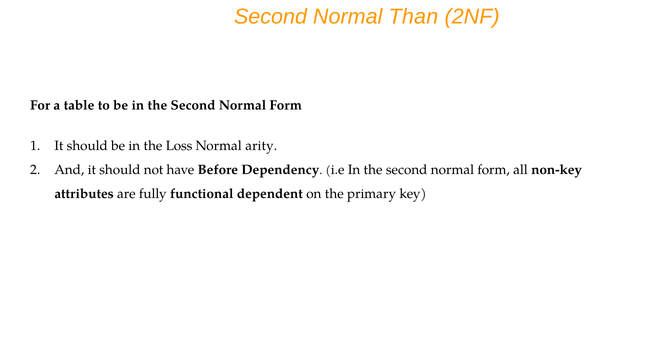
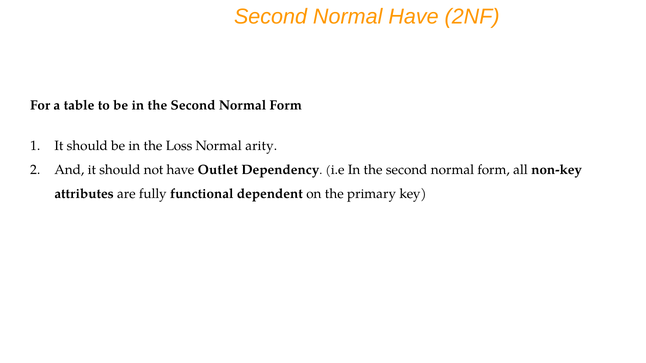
Normal Than: Than -> Have
Before: Before -> Outlet
